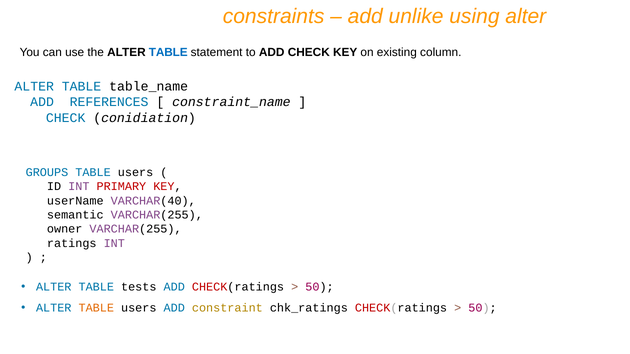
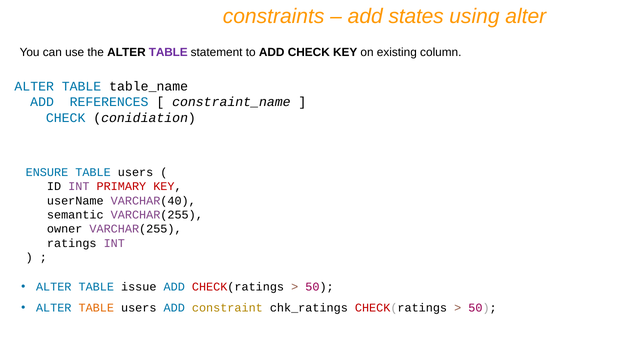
unlike: unlike -> states
TABLE at (168, 52) colour: blue -> purple
GROUPS: GROUPS -> ENSURE
tests: tests -> issue
